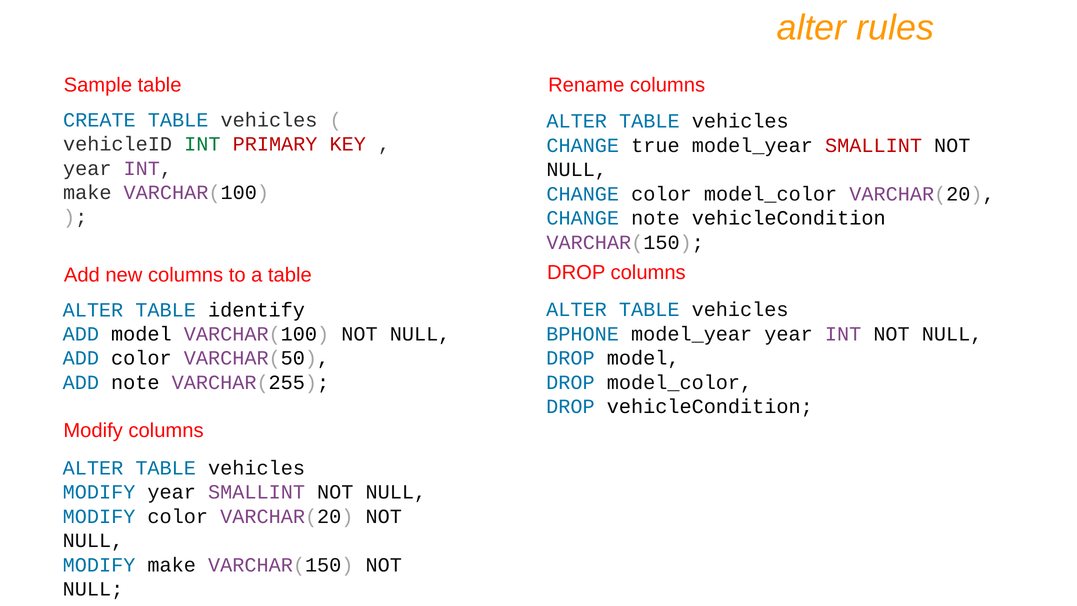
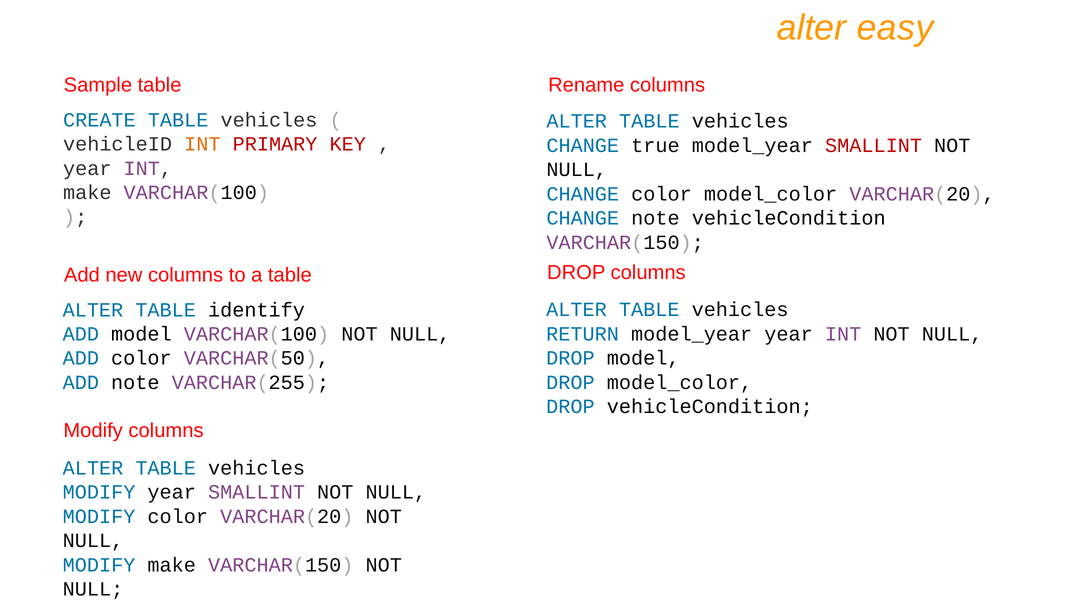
rules: rules -> easy
INT at (202, 144) colour: green -> orange
BPHONE: BPHONE -> RETURN
